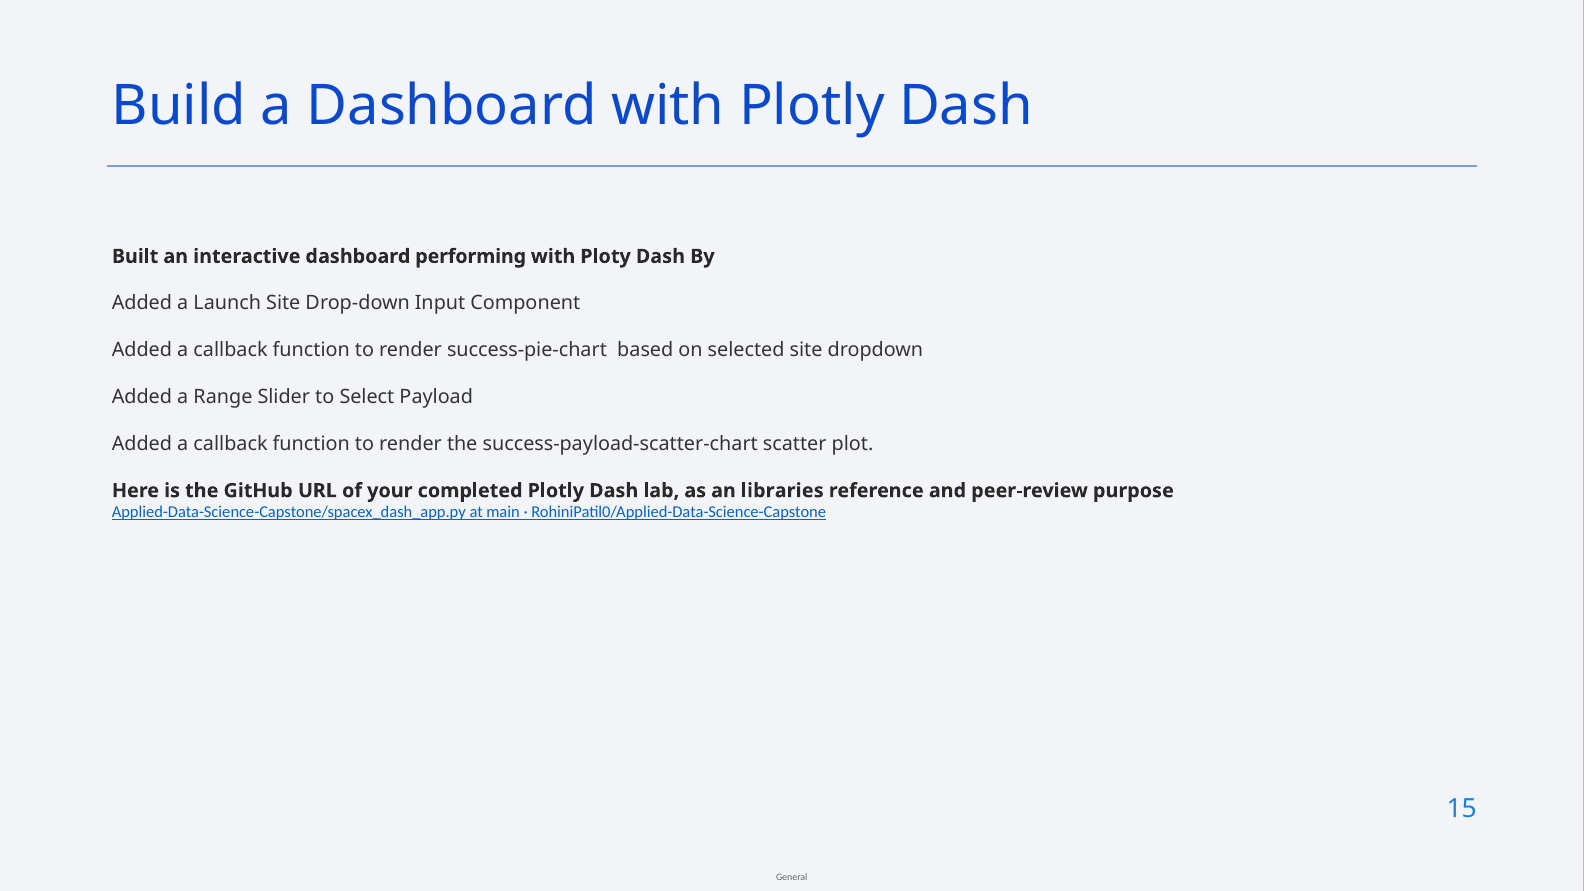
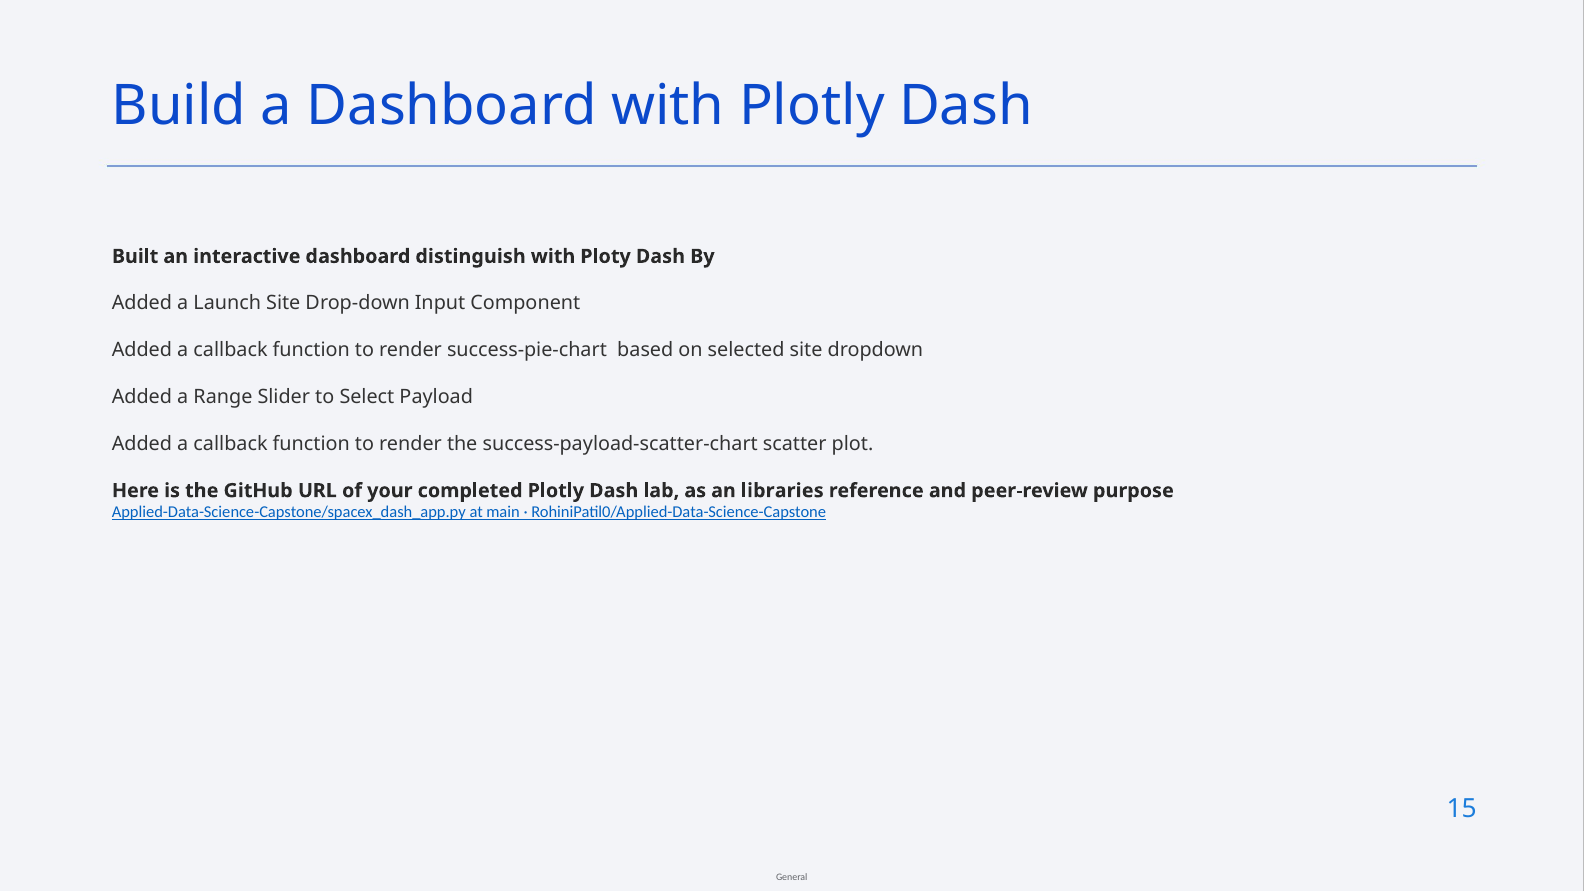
performing: performing -> distinguish
